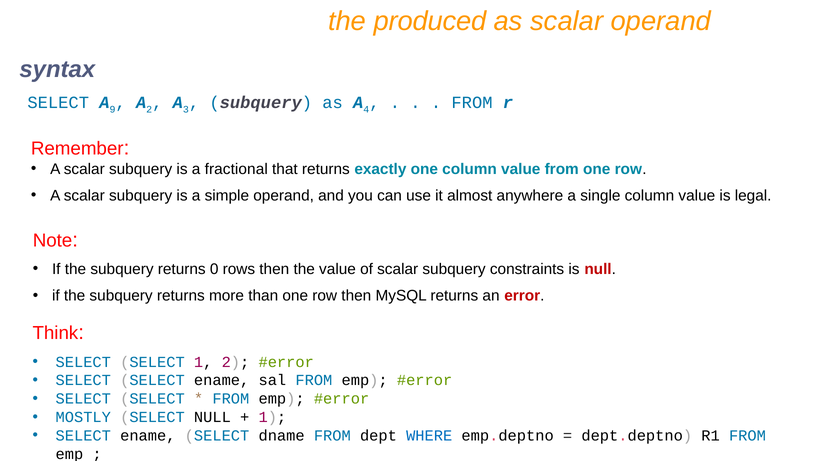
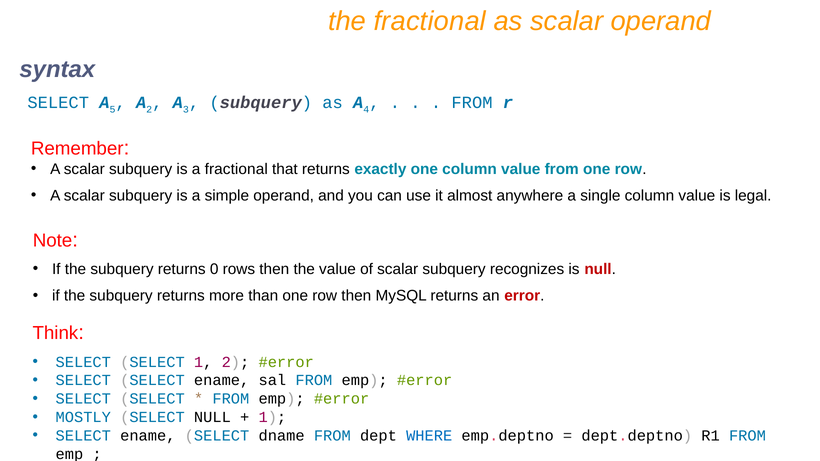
the produced: produced -> fractional
9: 9 -> 5
constraints: constraints -> recognizes
